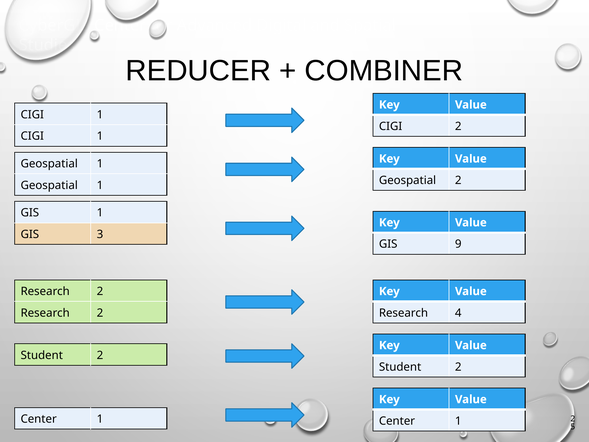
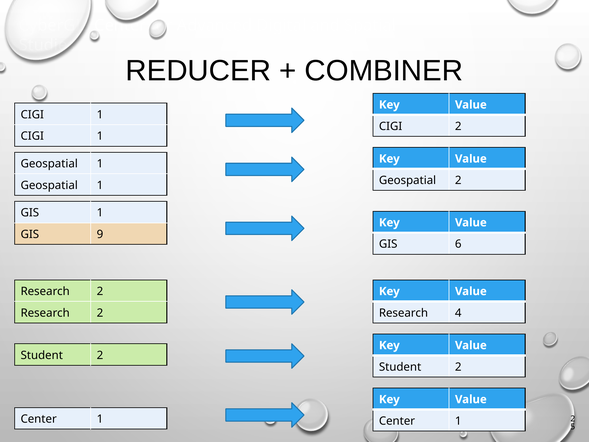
3: 3 -> 9
9: 9 -> 6
